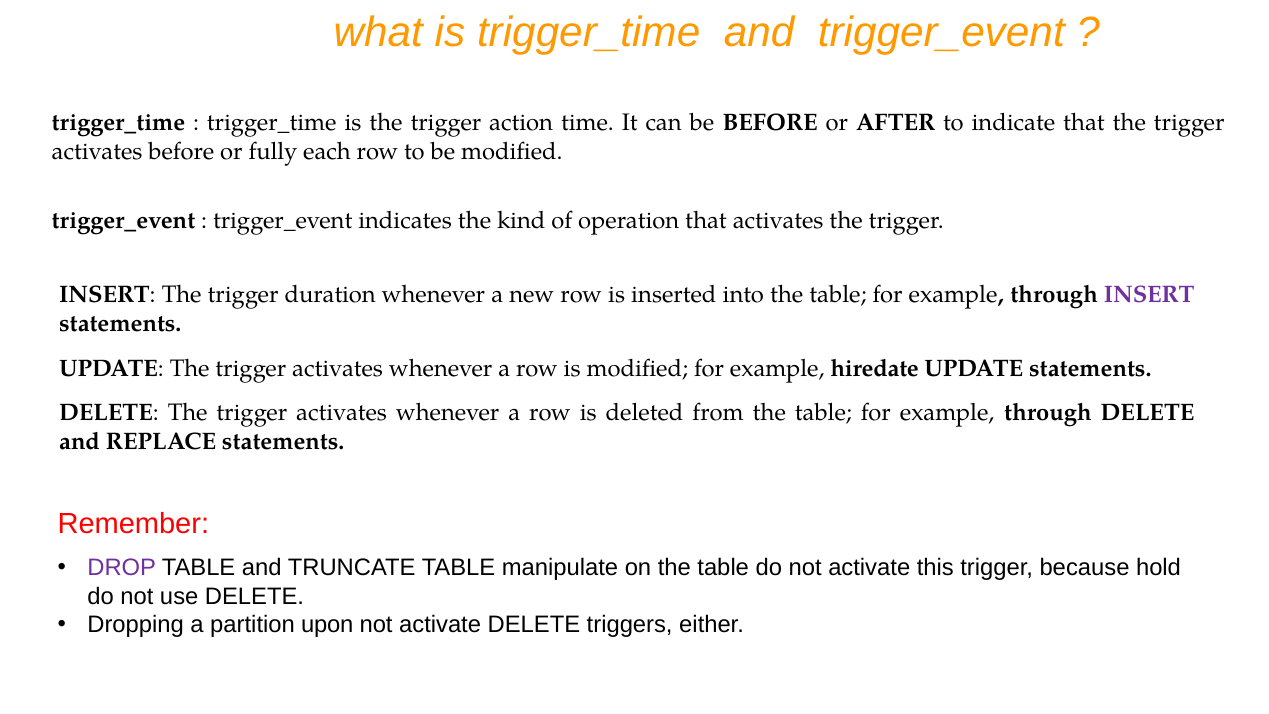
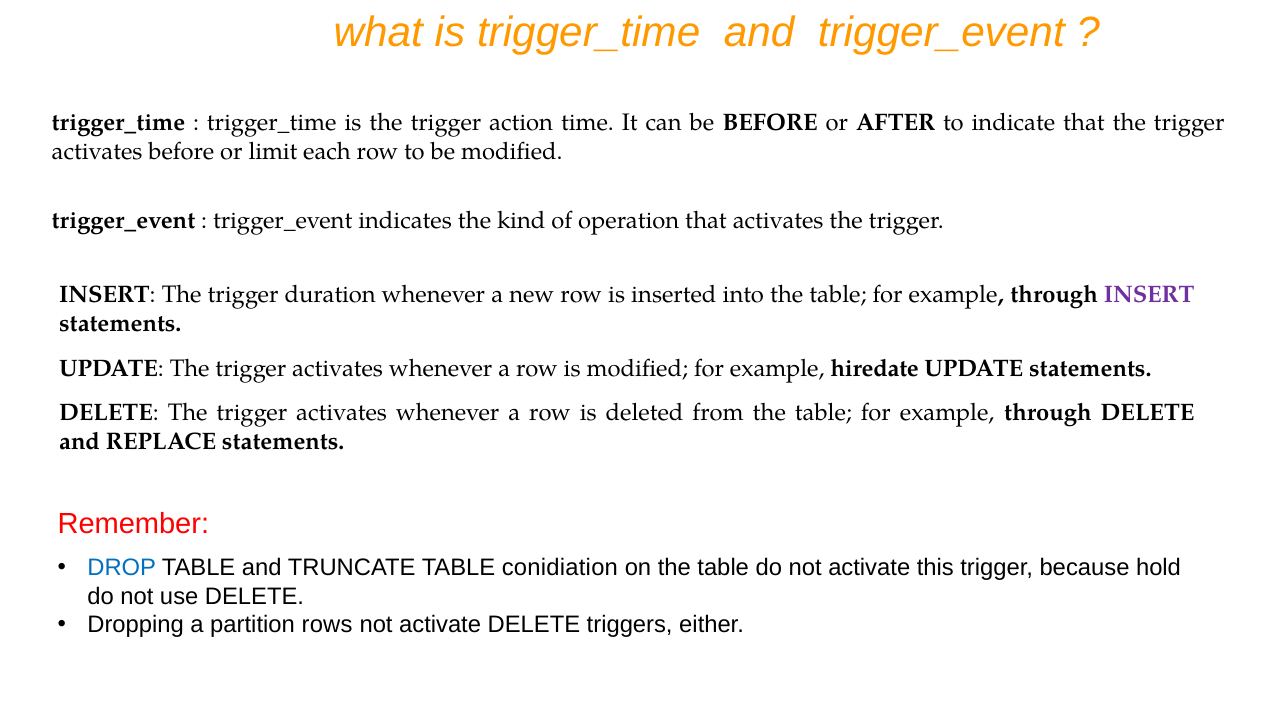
fully: fully -> limit
DROP colour: purple -> blue
manipulate: manipulate -> conidiation
upon: upon -> rows
